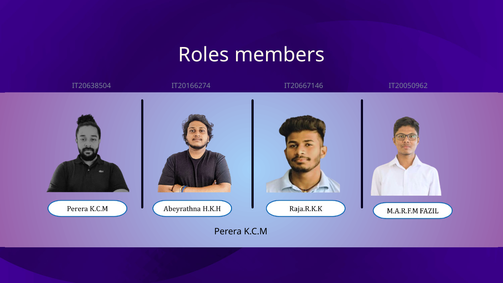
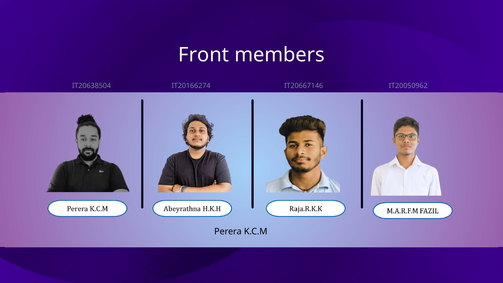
Roles: Roles -> Front
